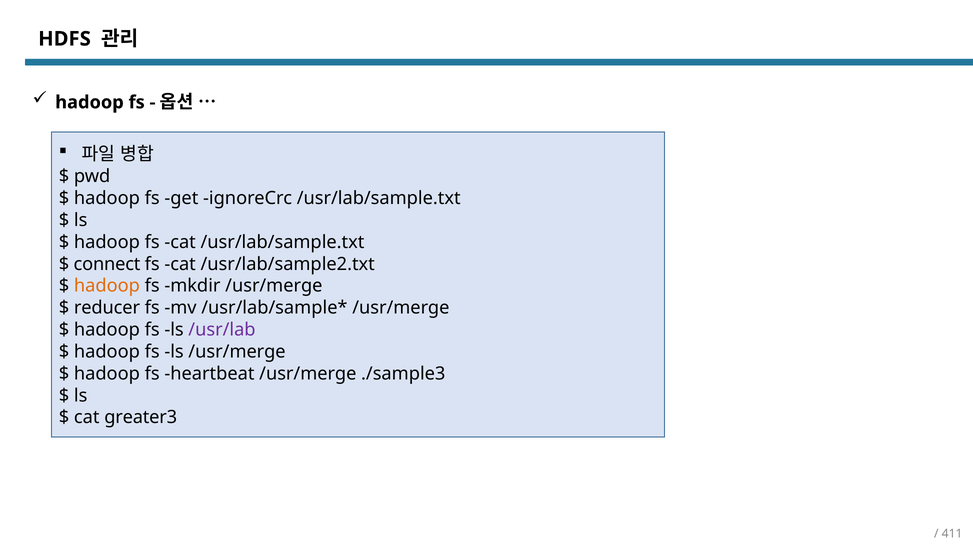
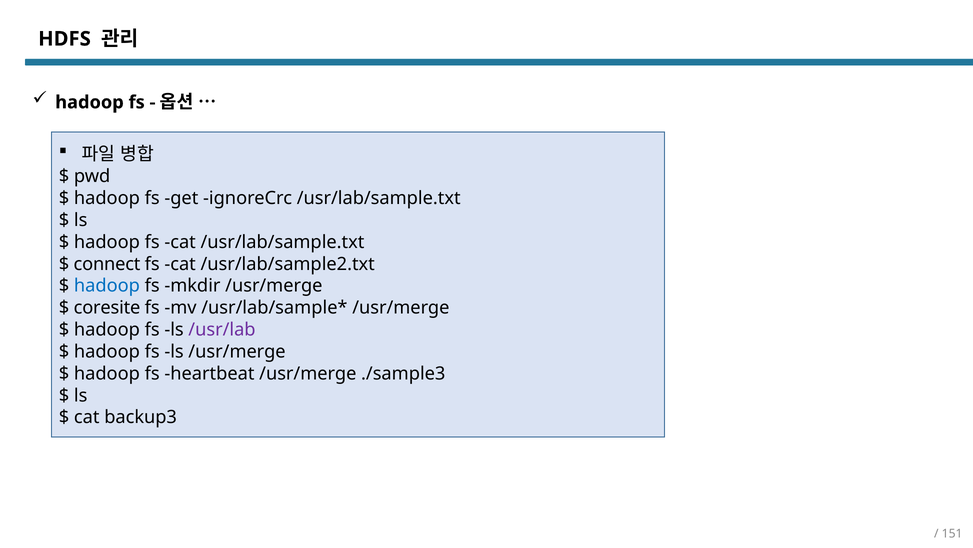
hadoop at (107, 286) colour: orange -> blue
reducer: reducer -> coresite
greater3: greater3 -> backup3
411: 411 -> 151
